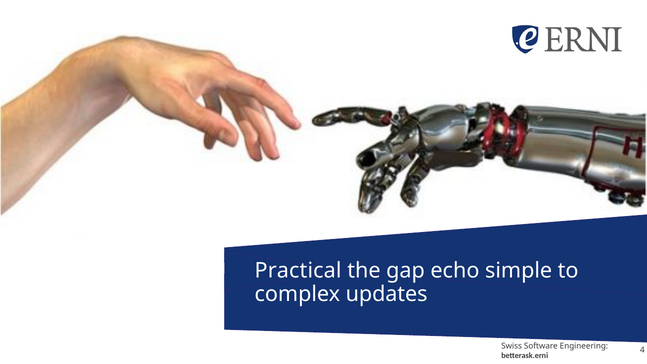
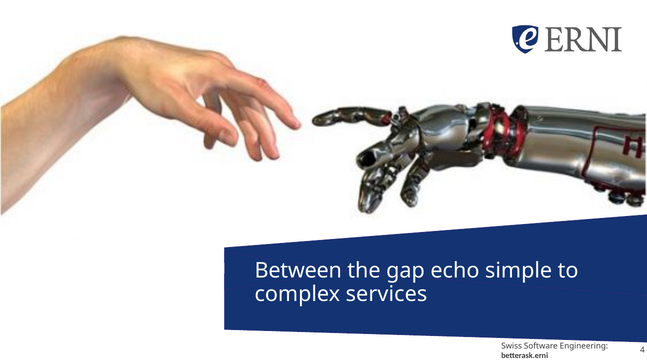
Practical: Practical -> Between
updates: updates -> services
